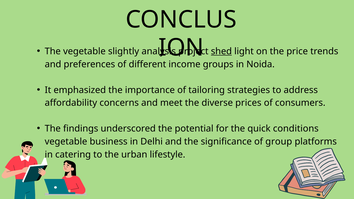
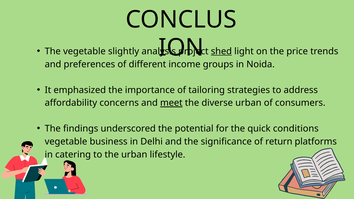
meet underline: none -> present
diverse prices: prices -> urban
group: group -> return
